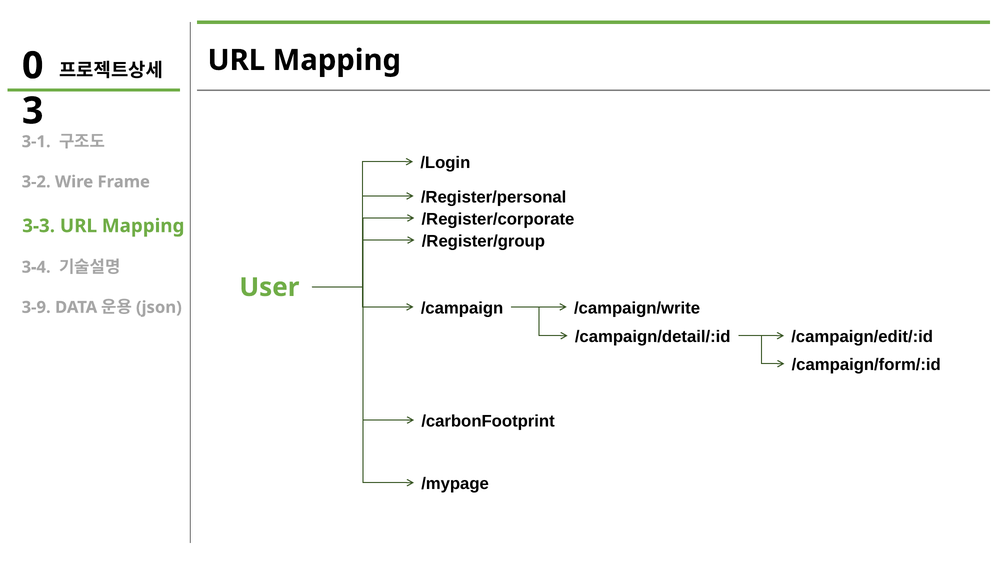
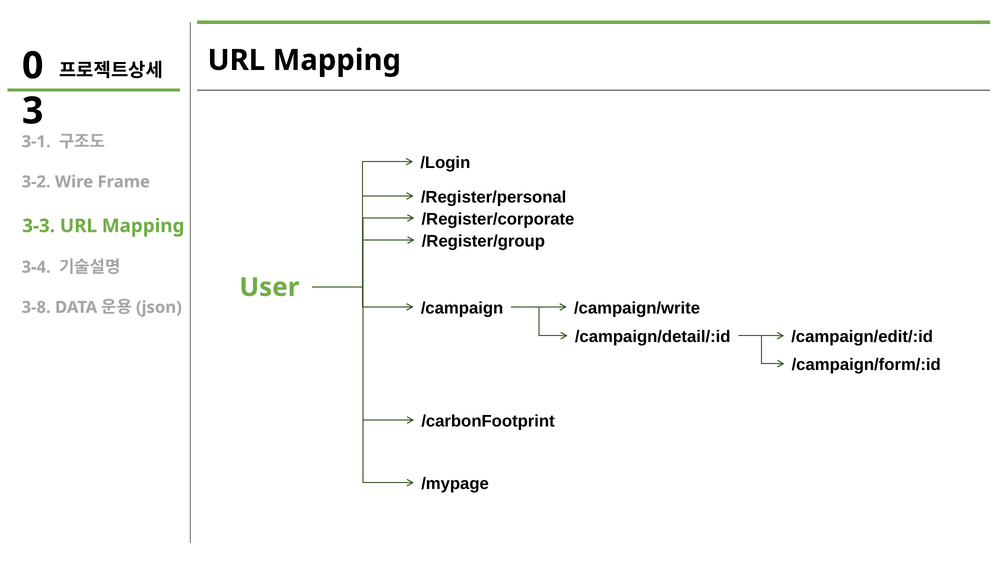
3-9: 3-9 -> 3-8
